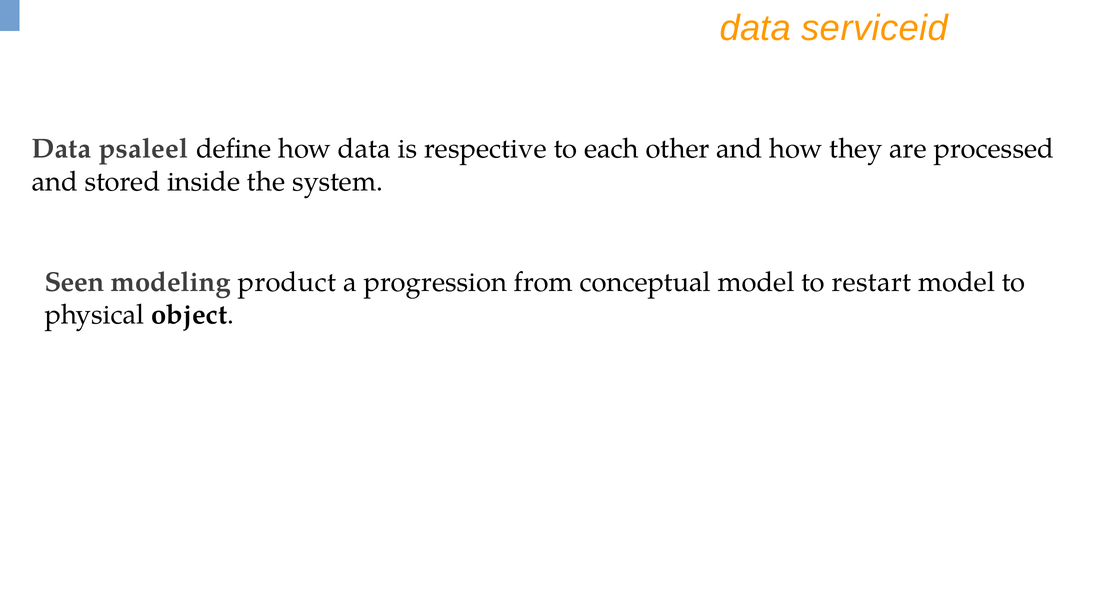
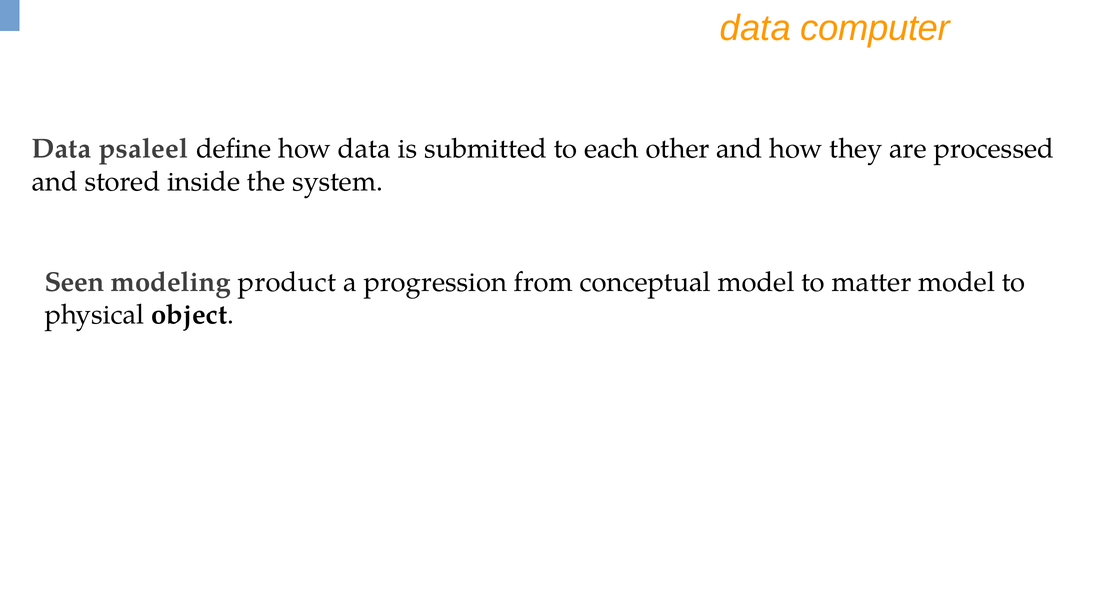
serviceid: serviceid -> computer
respective: respective -> submitted
restart: restart -> matter
